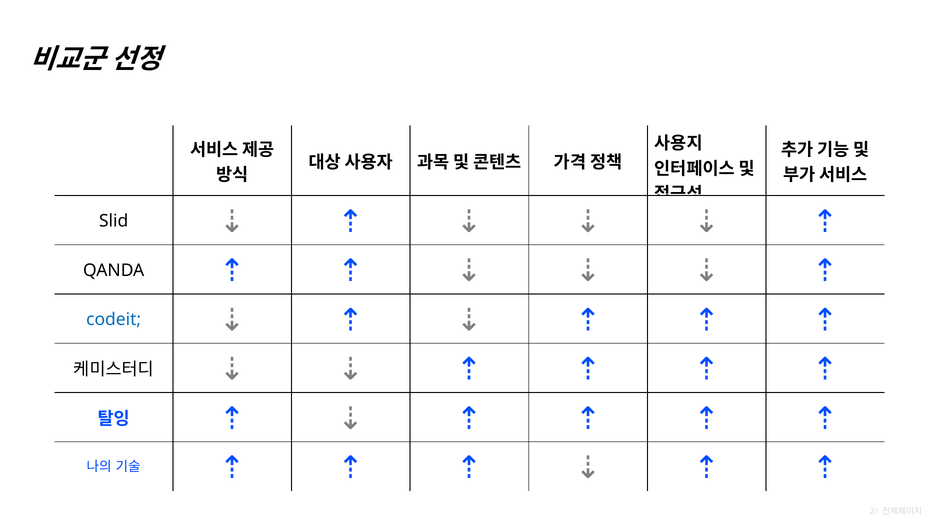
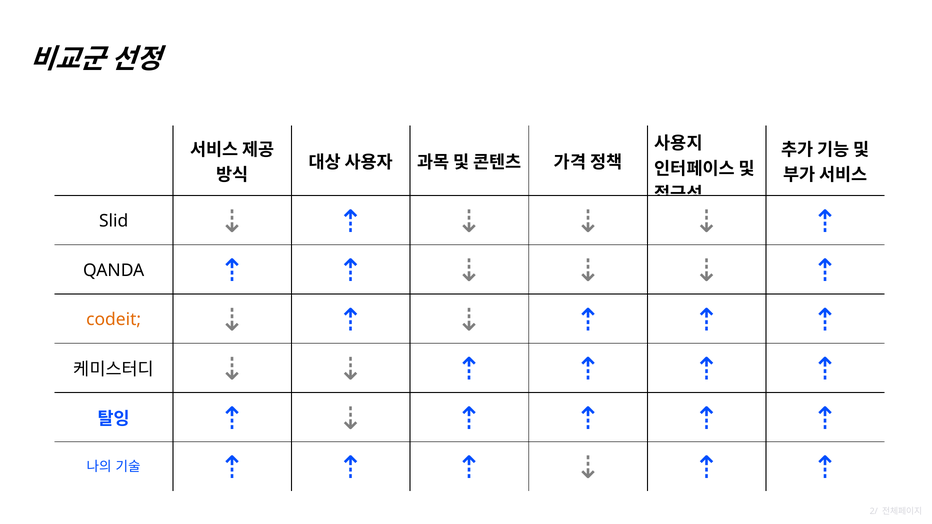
codeit colour: blue -> orange
